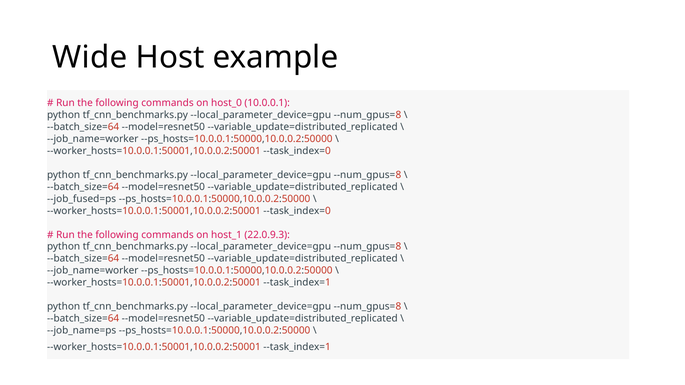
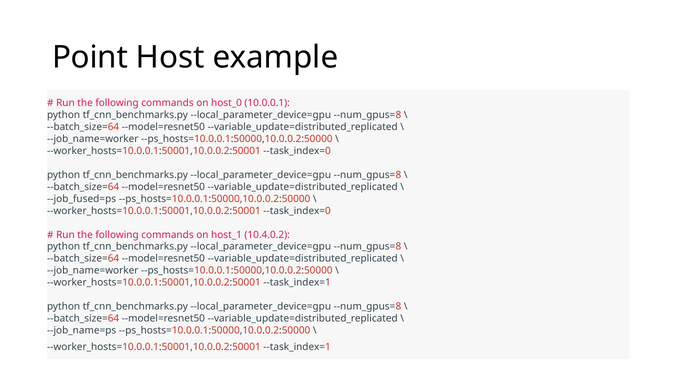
Wide: Wide -> Point
22.0.9.3: 22.0.9.3 -> 10.4.0.2
